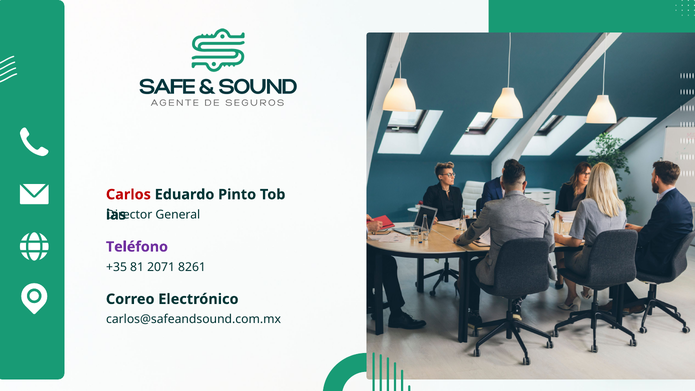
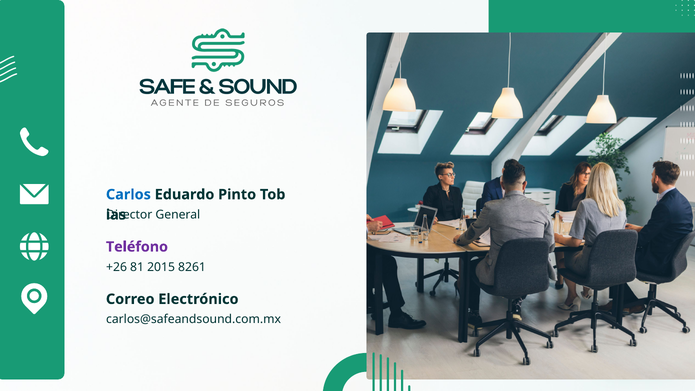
Carlos colour: red -> blue
+35: +35 -> +26
2071: 2071 -> 2015
